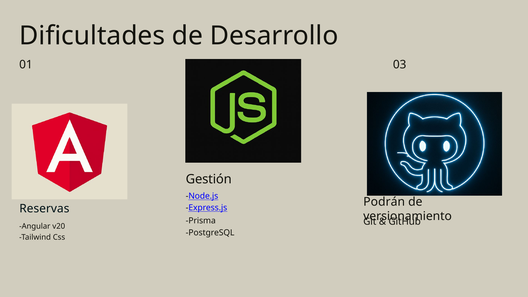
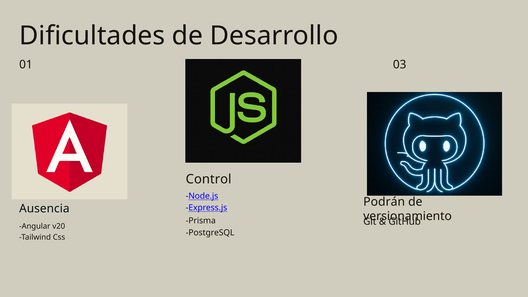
Gestión: Gestión -> Control
Reservas: Reservas -> Ausencia
